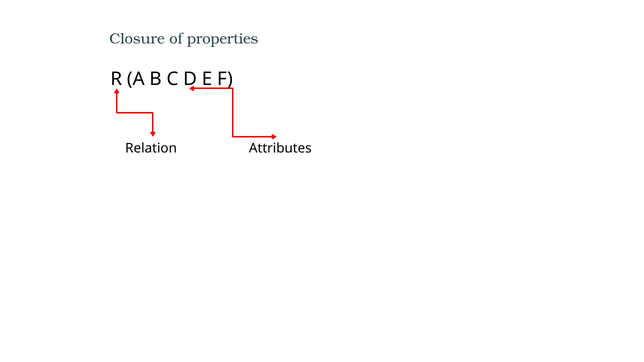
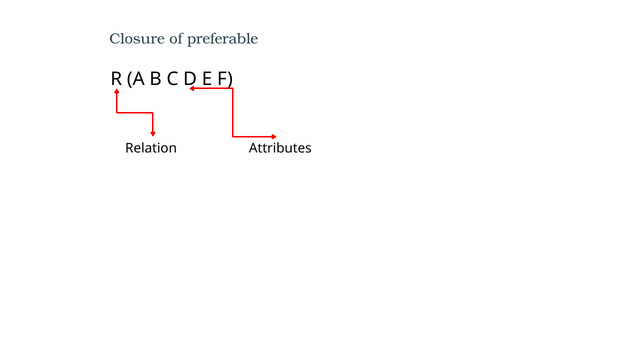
properties: properties -> preferable
